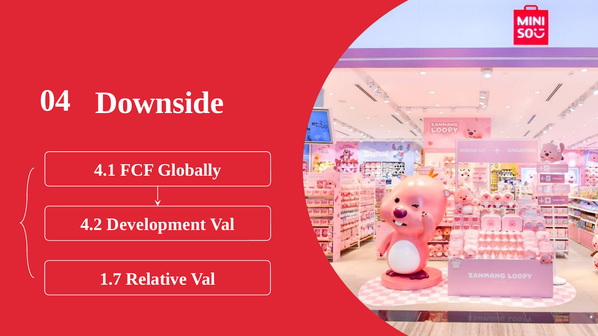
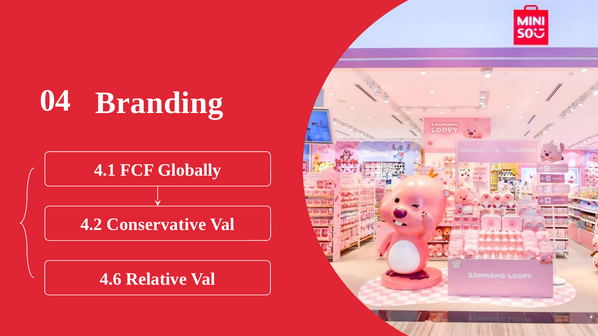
Downside: Downside -> Branding
Development: Development -> Conservative
1.7: 1.7 -> 4.6
